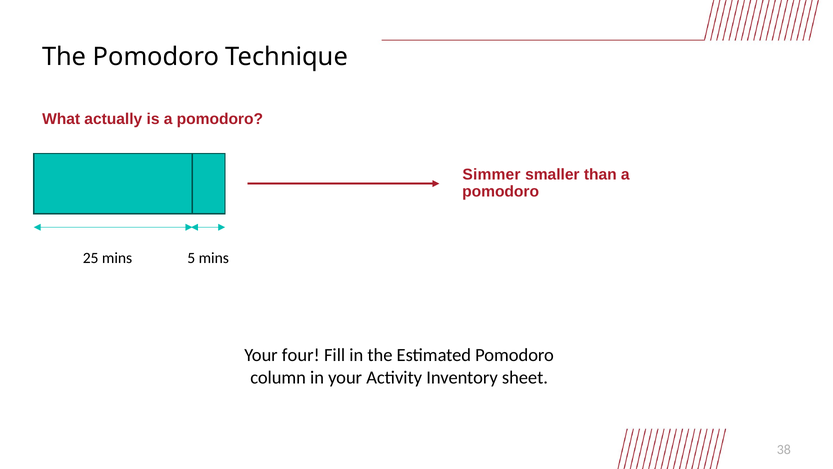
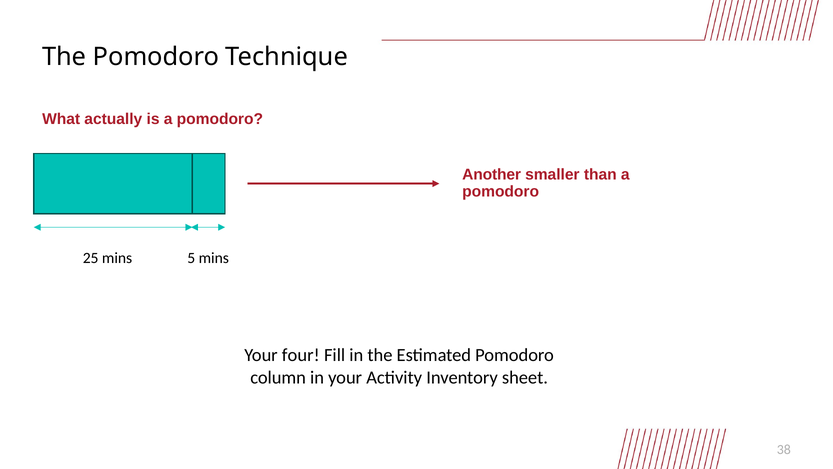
Simmer: Simmer -> Another
